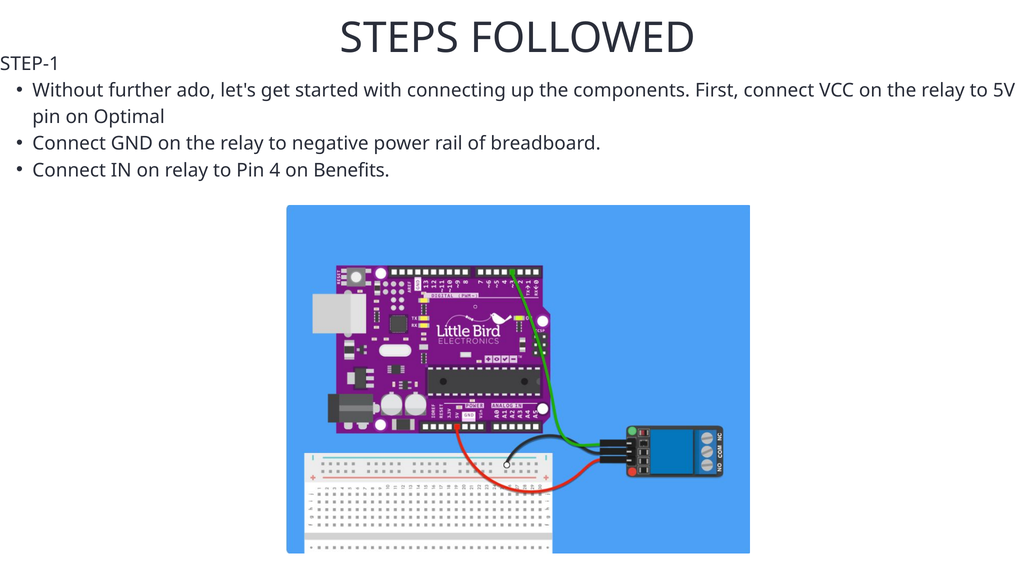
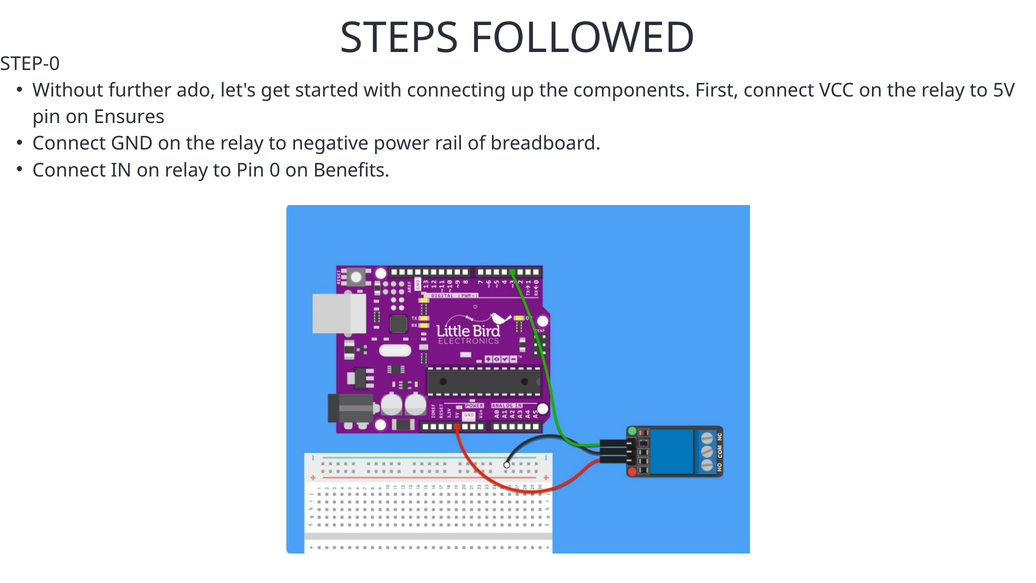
STEP-1: STEP-1 -> STEP-0
Optimal: Optimal -> Ensures
4: 4 -> 0
